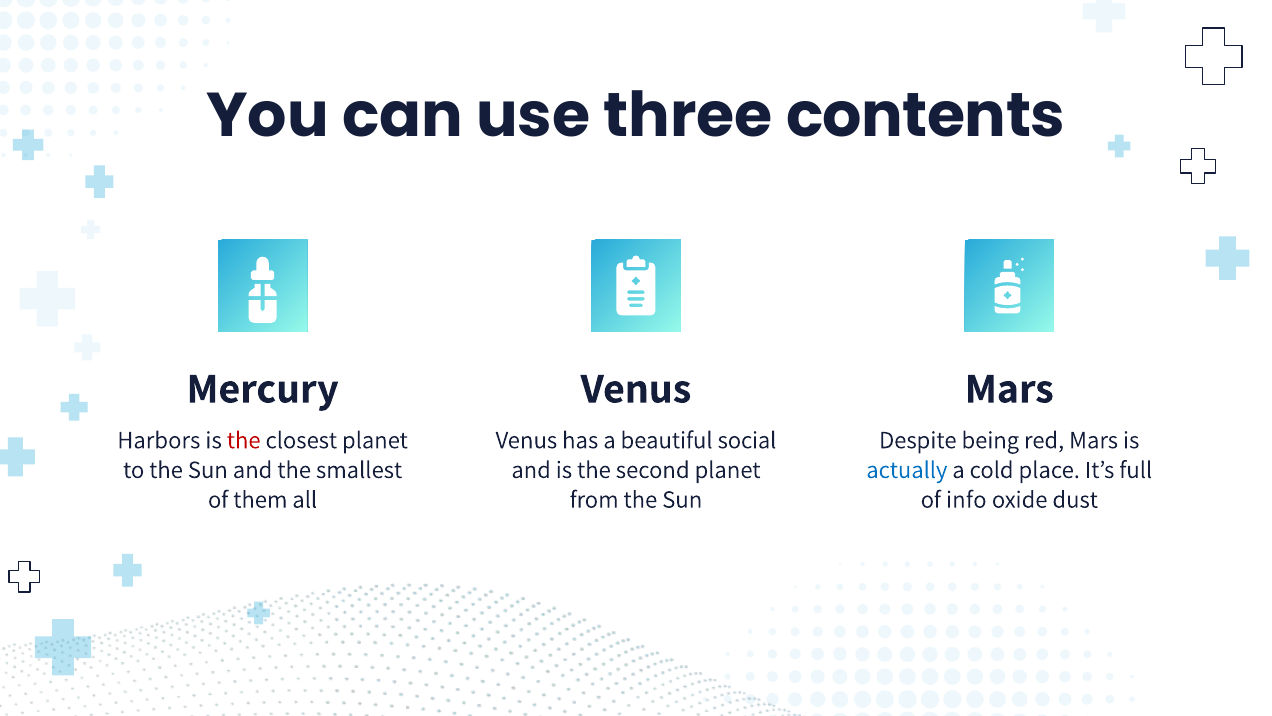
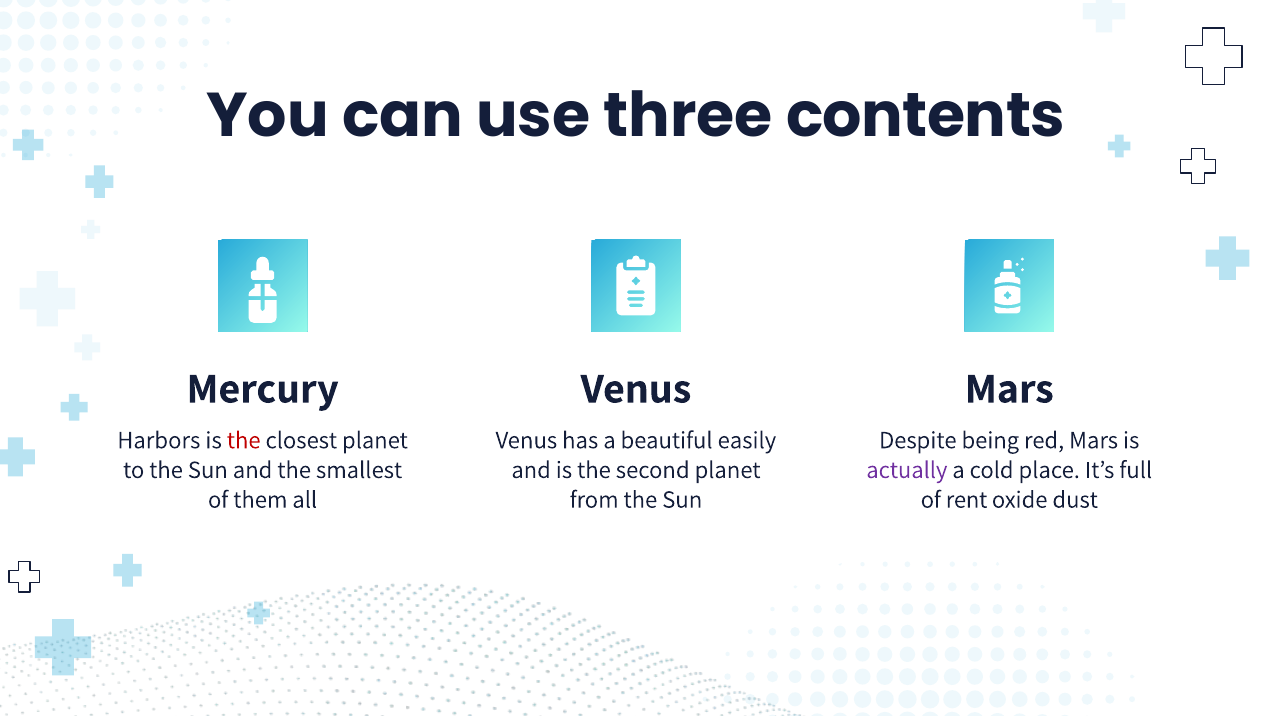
social: social -> easily
actually colour: blue -> purple
info: info -> rent
